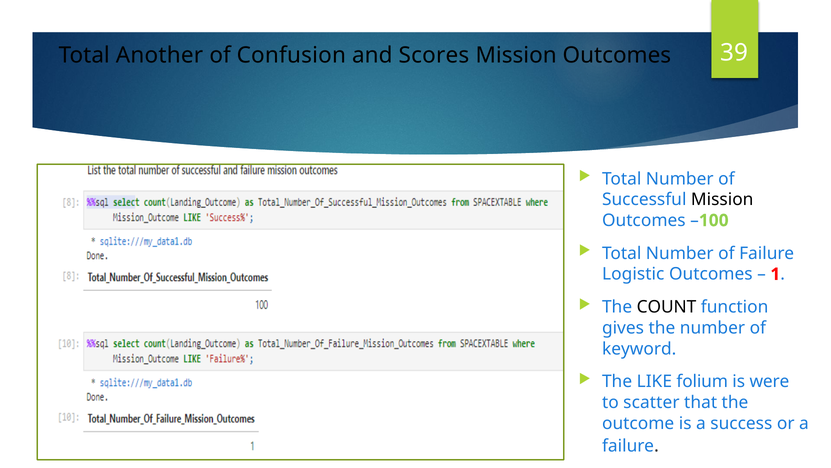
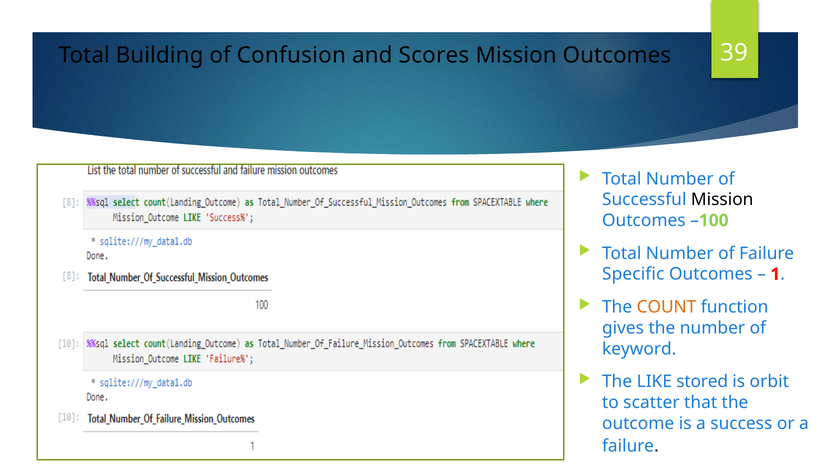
Another: Another -> Building
Logistic: Logistic -> Specific
COUNT colour: black -> orange
folium: folium -> stored
were: were -> orbit
